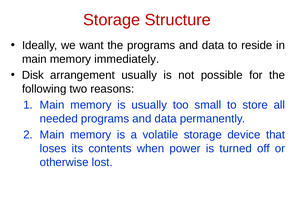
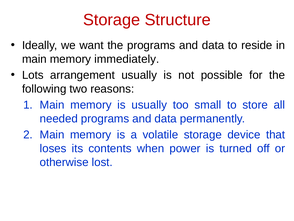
Disk: Disk -> Lots
